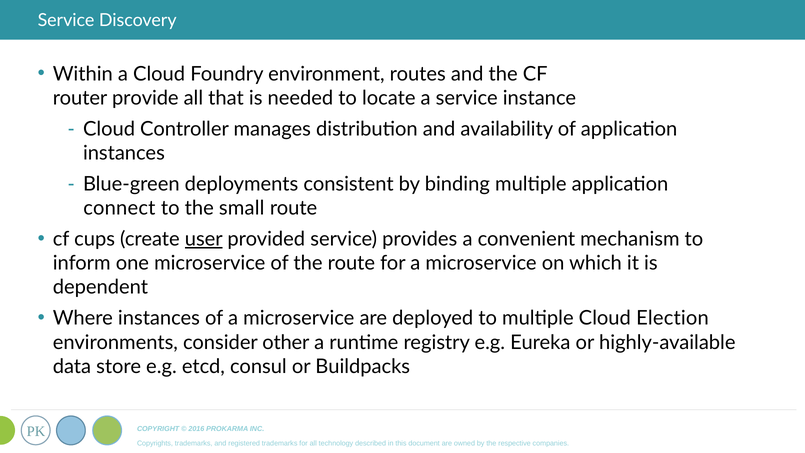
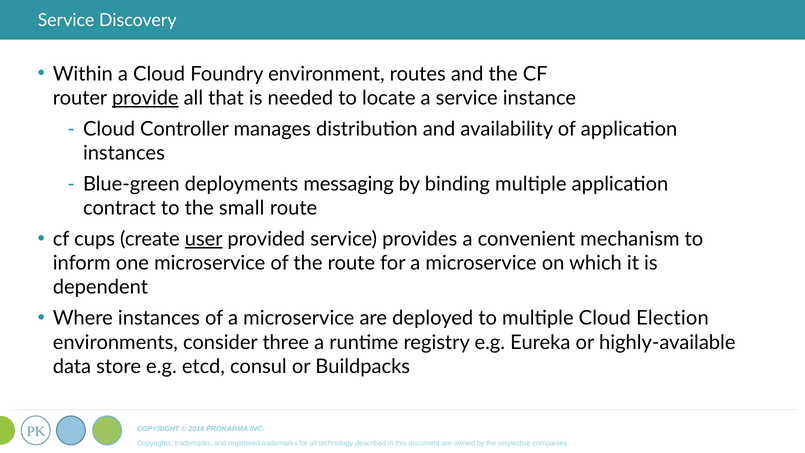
provide underline: none -> present
consistent: consistent -> messaging
connect: connect -> contract
other: other -> three
